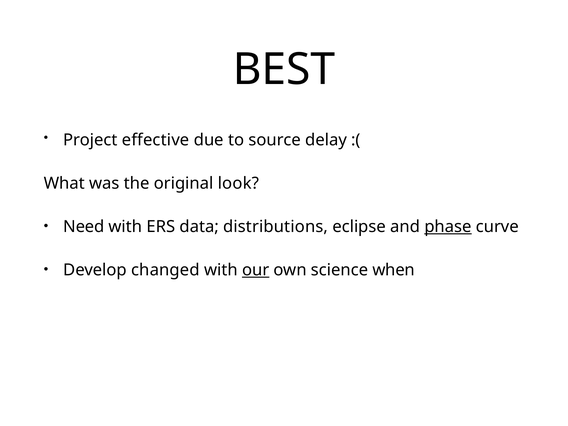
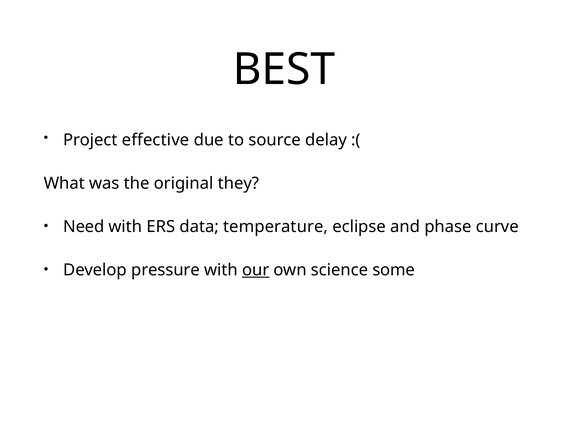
look: look -> they
distributions: distributions -> temperature
phase underline: present -> none
changed: changed -> pressure
when: when -> some
